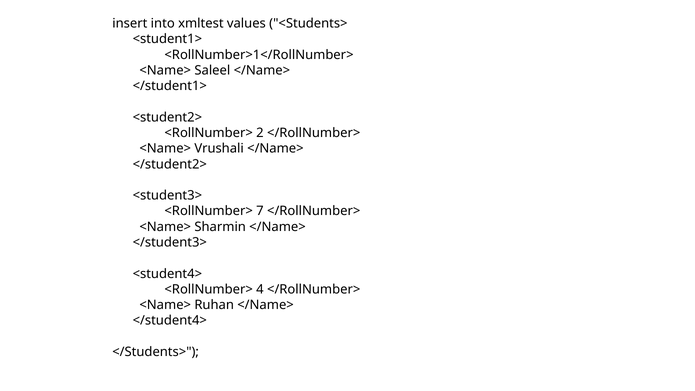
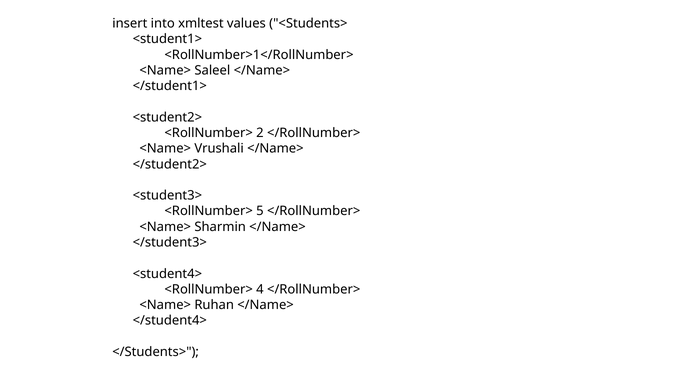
7: 7 -> 5
